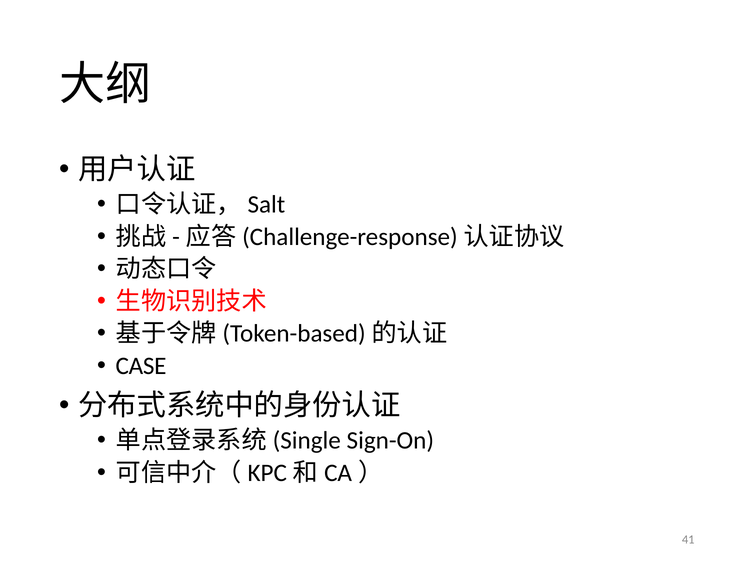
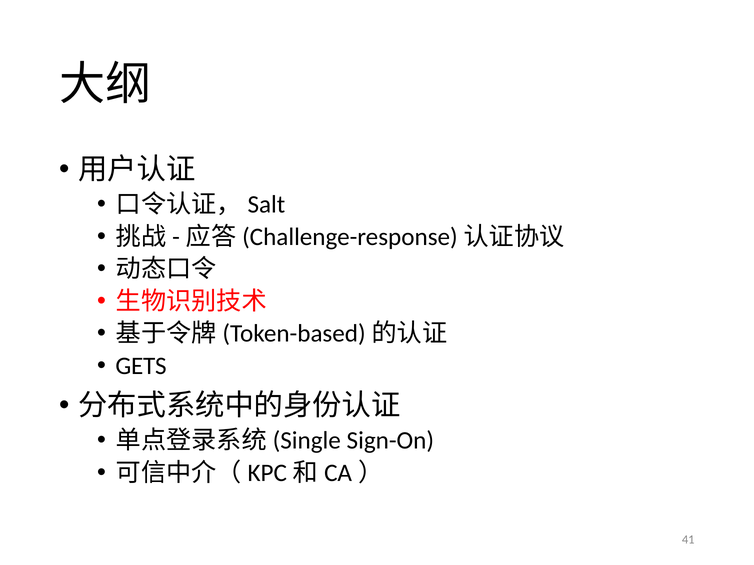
CASE: CASE -> GETS
